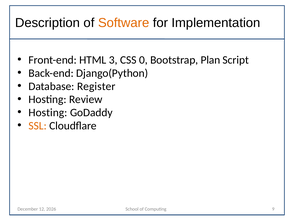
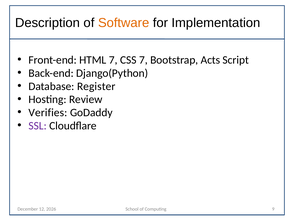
HTML 3: 3 -> 7
CSS 0: 0 -> 7
Plan: Plan -> Acts
Hosting at (48, 113): Hosting -> Verifies
SSL colour: orange -> purple
